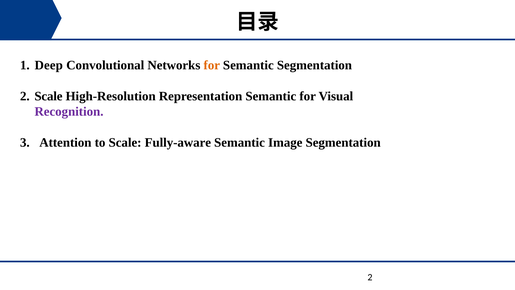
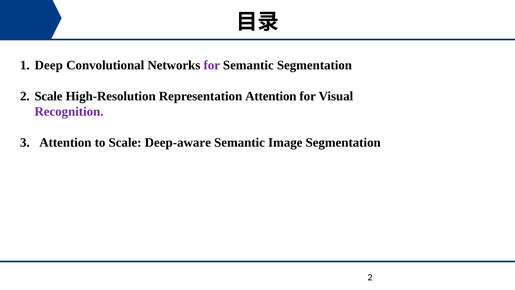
for at (212, 65) colour: orange -> purple
Representation Semantic: Semantic -> Attention
Fully-aware: Fully-aware -> Deep-aware
